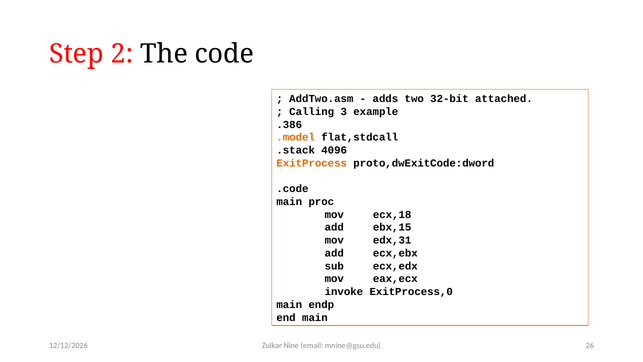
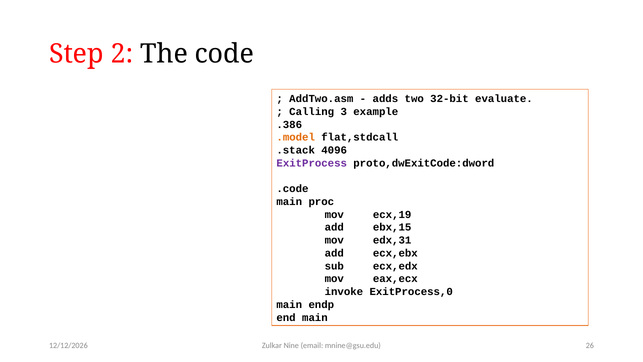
attached: attached -> evaluate
ExitProcess colour: orange -> purple
ecx,18: ecx,18 -> ecx,19
